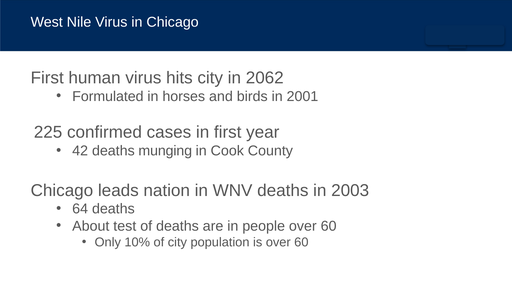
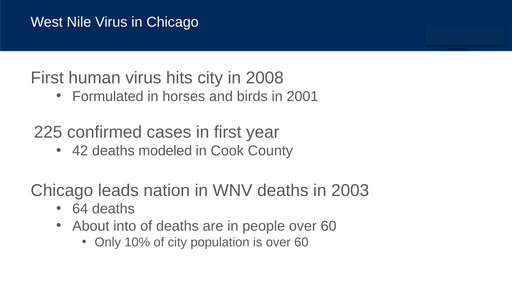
2062: 2062 -> 2008
munging: munging -> modeled
test: test -> into
